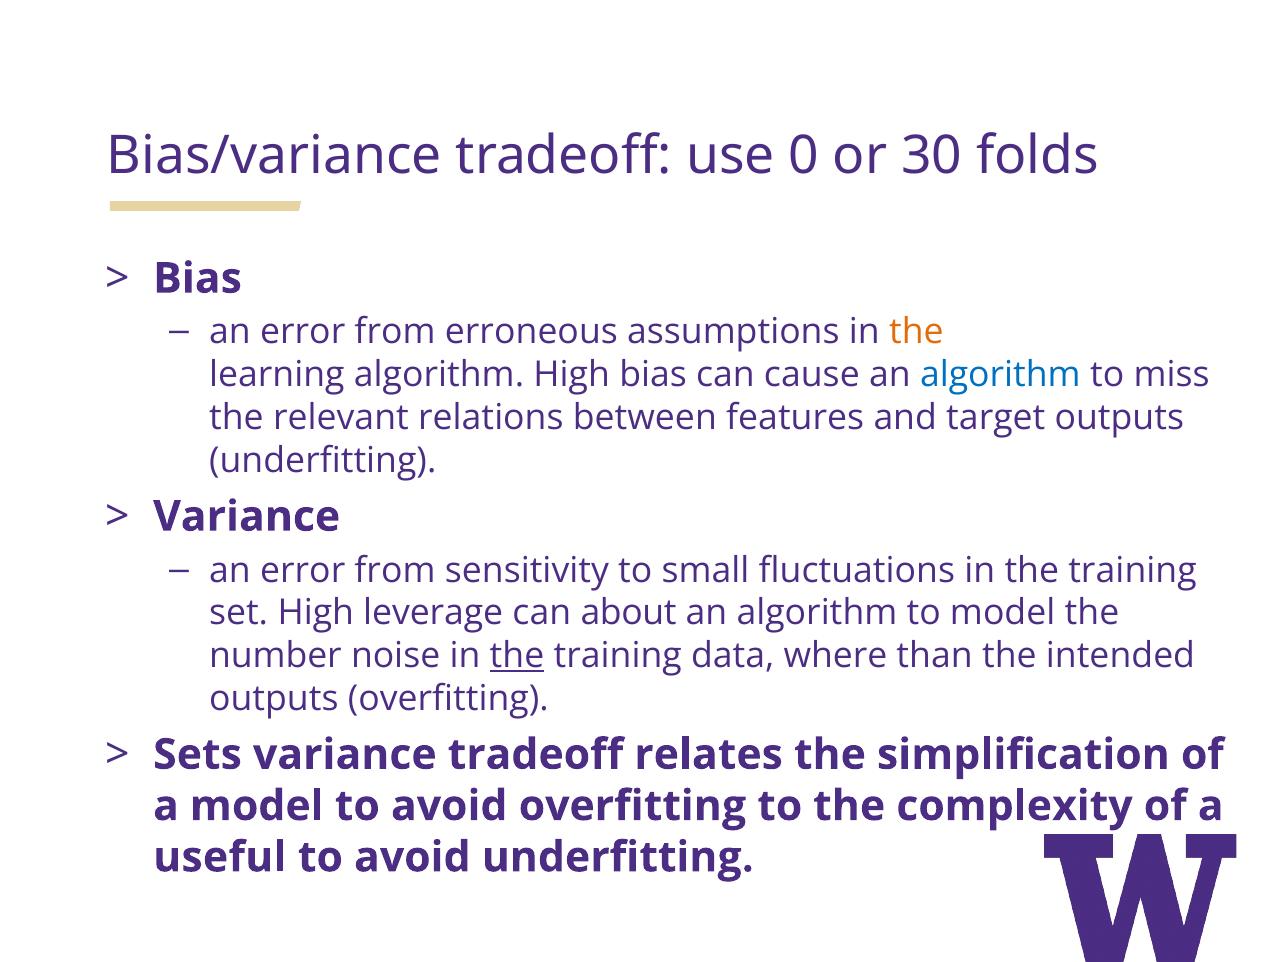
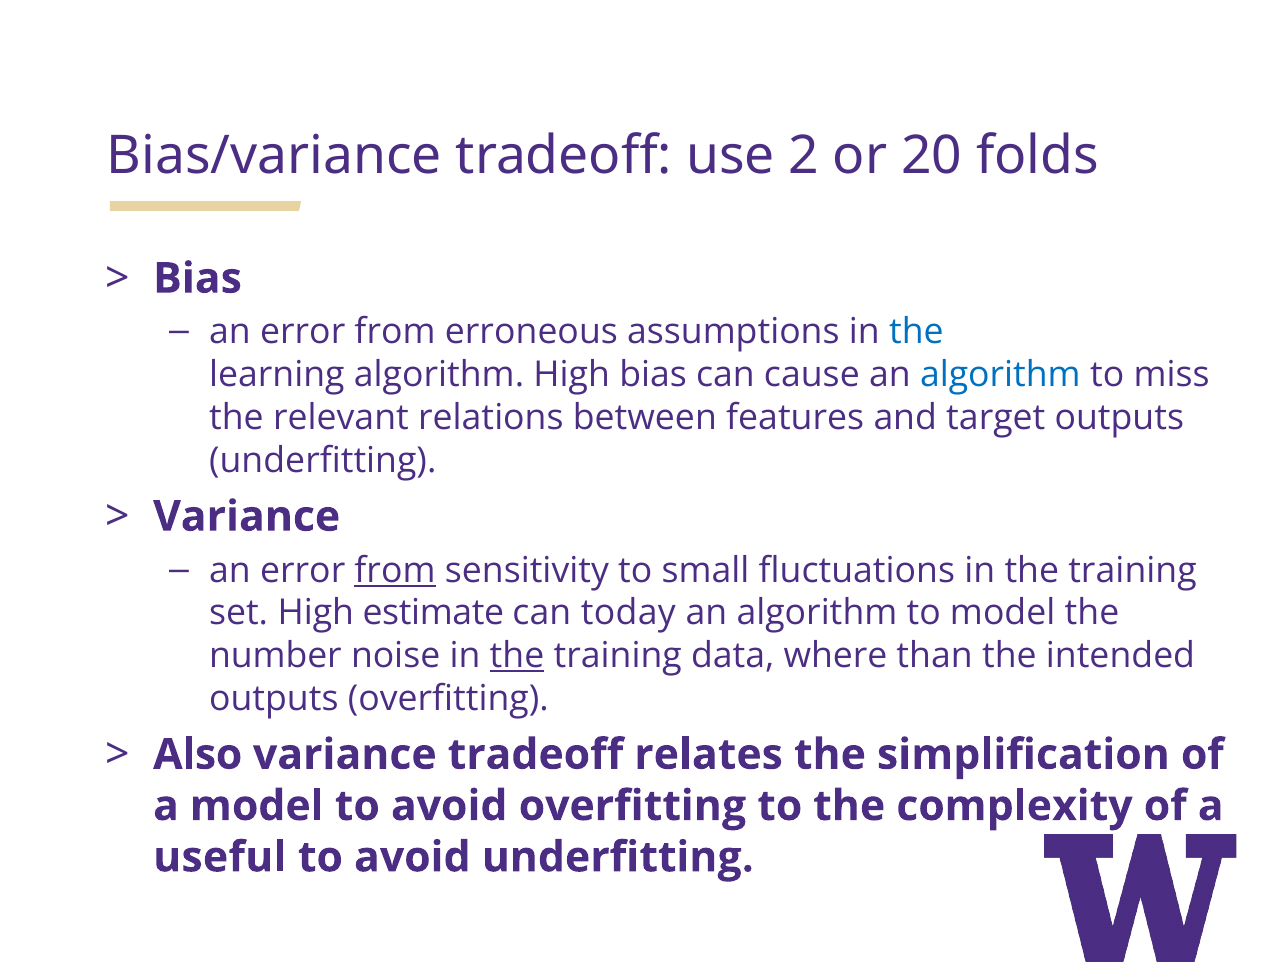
0: 0 -> 2
30: 30 -> 20
the at (916, 332) colour: orange -> blue
from at (395, 570) underline: none -> present
leverage: leverage -> estimate
about: about -> today
Sets: Sets -> Also
